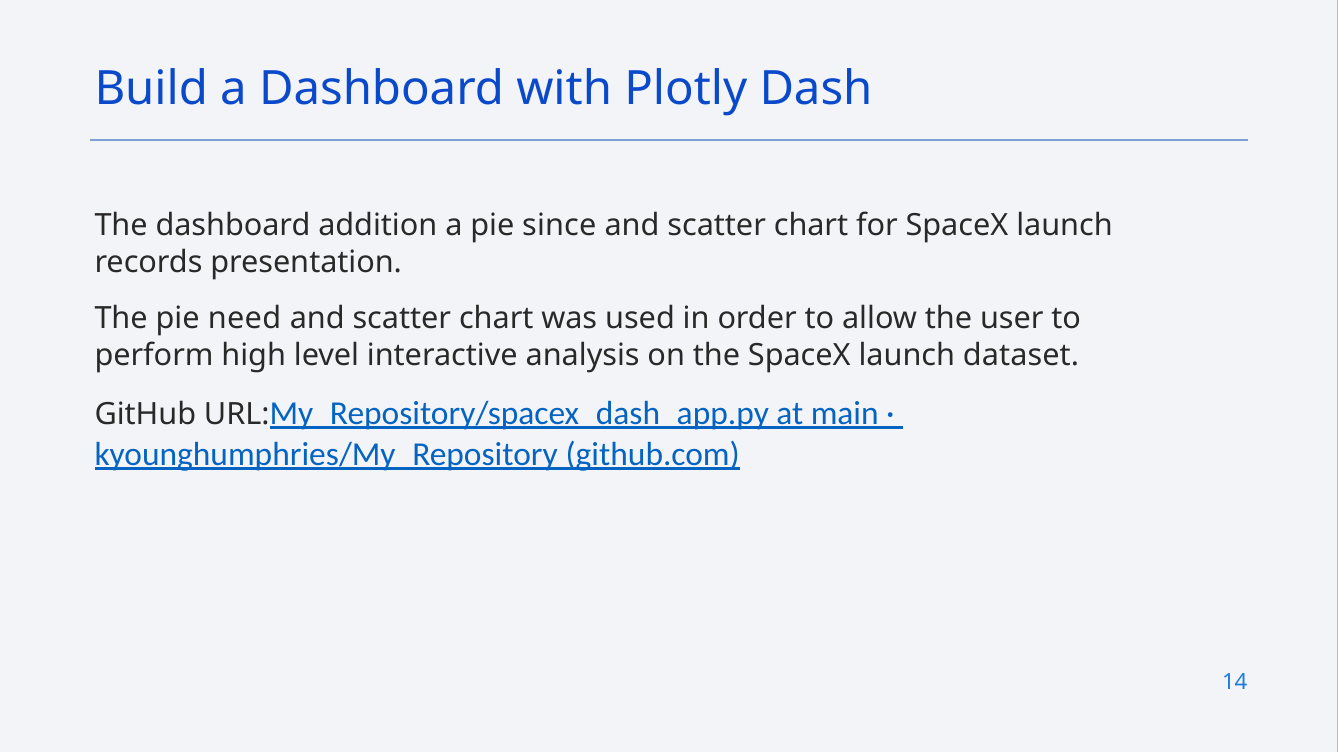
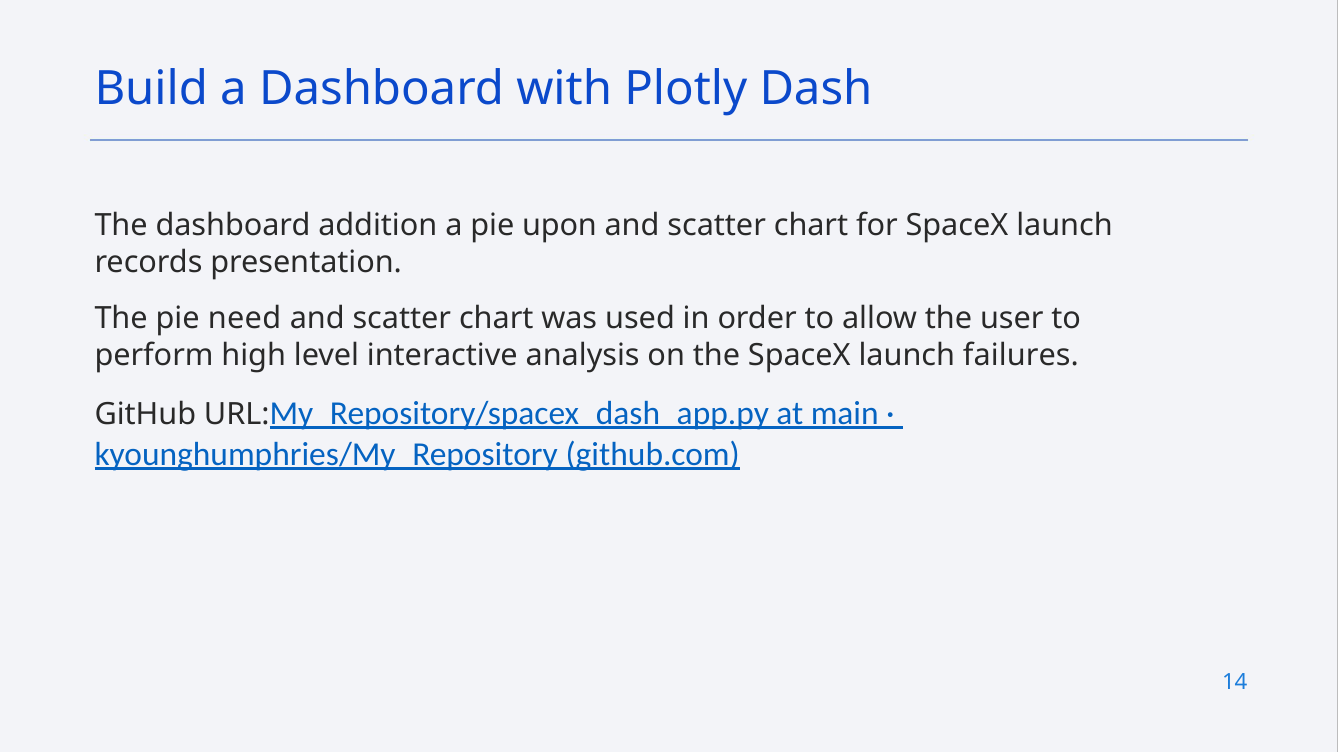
since: since -> upon
dataset: dataset -> failures
